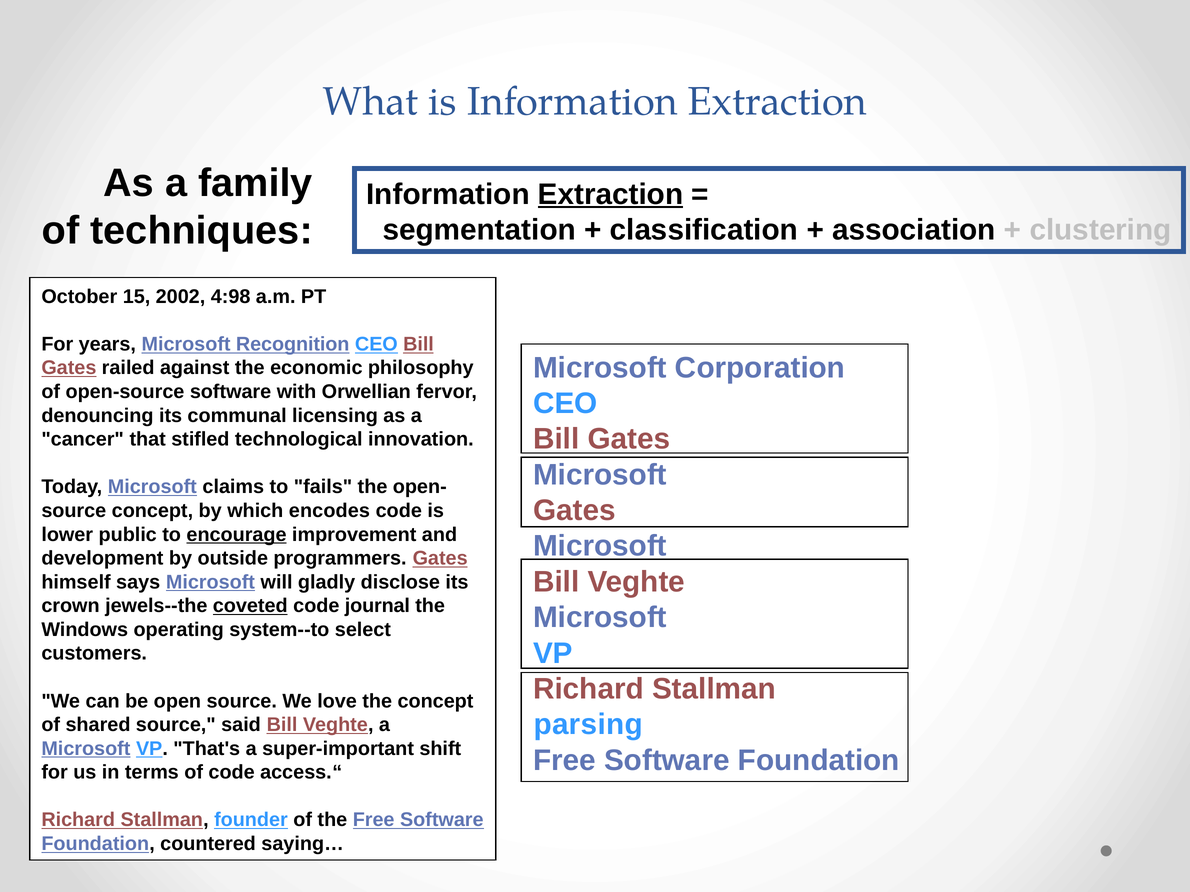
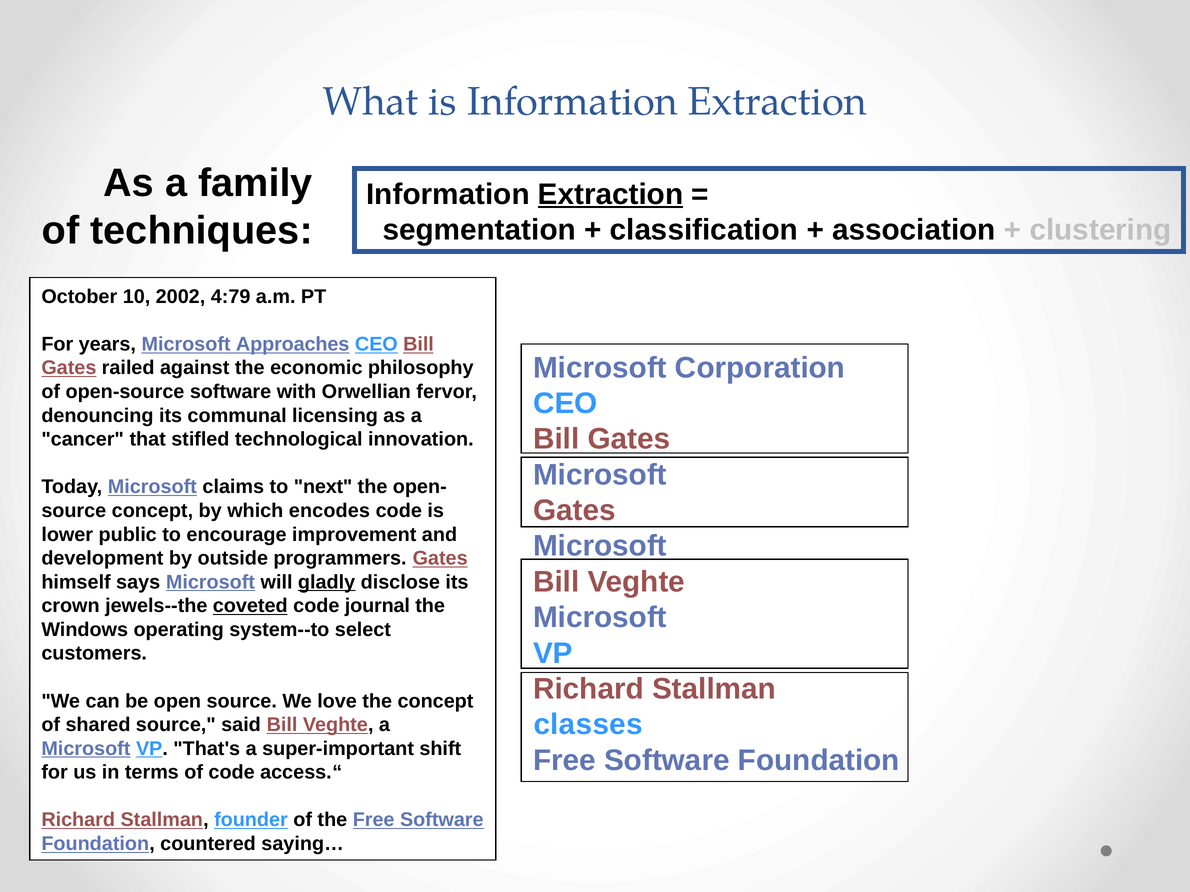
15: 15 -> 10
4:98: 4:98 -> 4:79
Recognition: Recognition -> Approaches
fails: fails -> next
encourage underline: present -> none
gladly underline: none -> present
parsing: parsing -> classes
